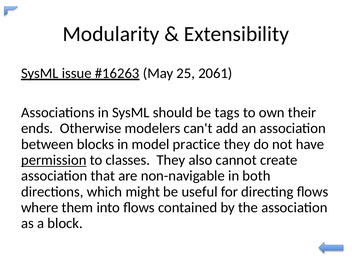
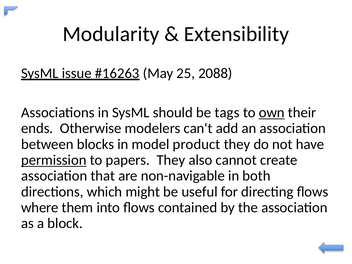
2061: 2061 -> 2088
own underline: none -> present
practice: practice -> product
classes: classes -> papers
